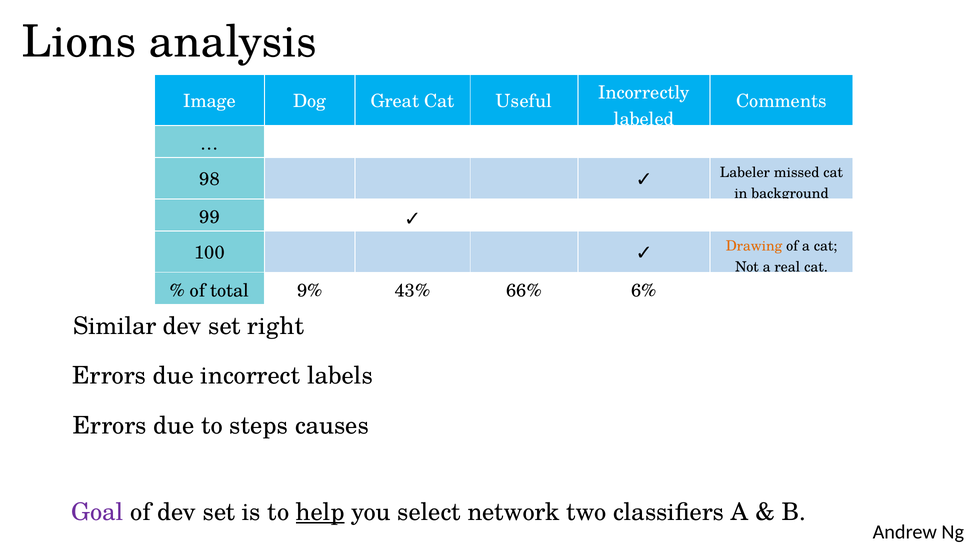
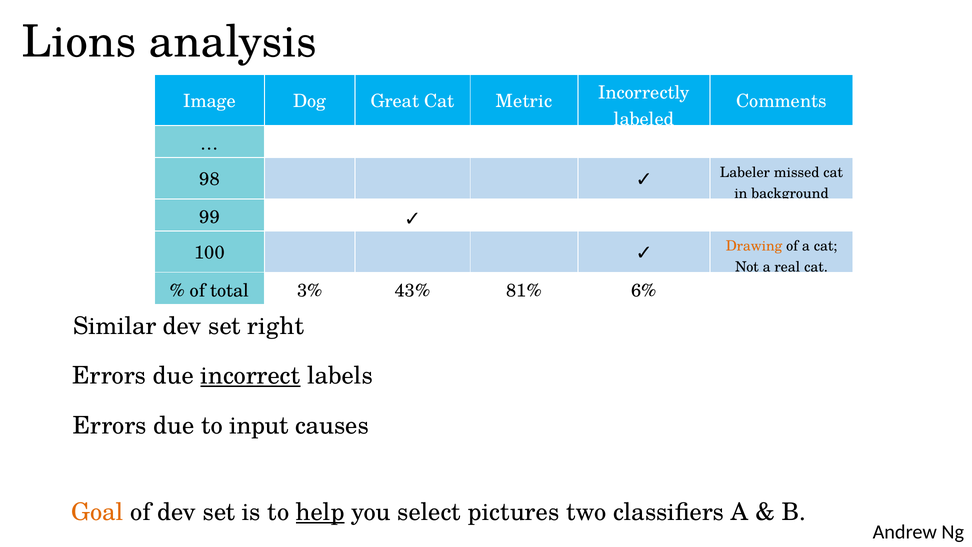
Useful: Useful -> Metric
9%: 9% -> 3%
66%: 66% -> 81%
incorrect underline: none -> present
steps: steps -> input
Goal colour: purple -> orange
network: network -> pictures
